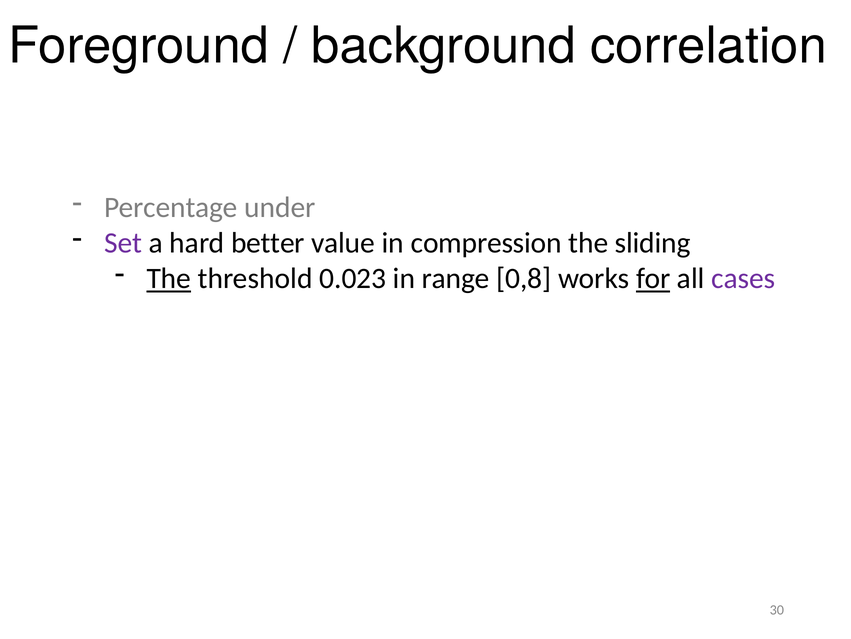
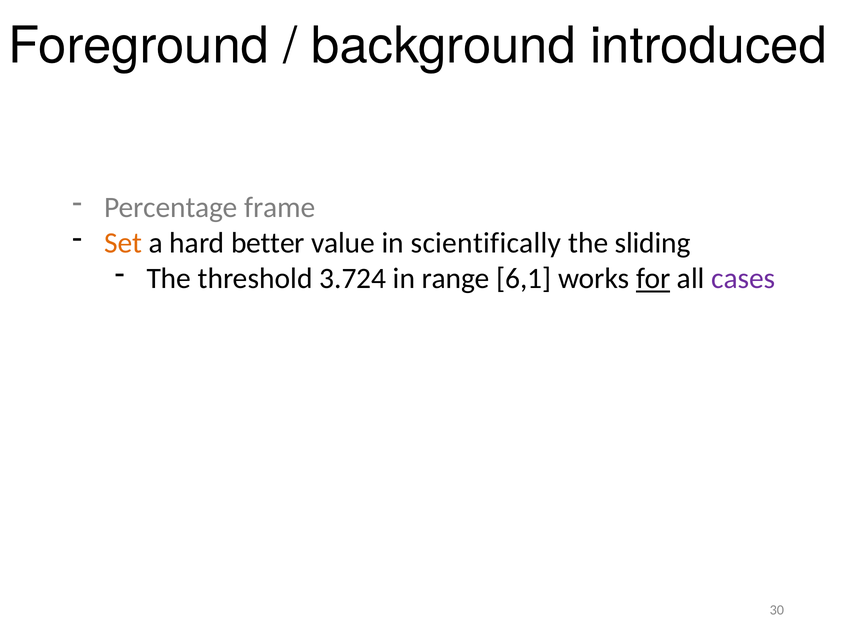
correlation: correlation -> introduced
under: under -> frame
Set colour: purple -> orange
compression: compression -> scientifically
The at (169, 278) underline: present -> none
0.023: 0.023 -> 3.724
0,8: 0,8 -> 6,1
